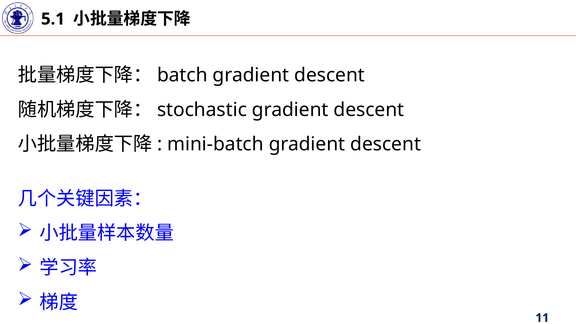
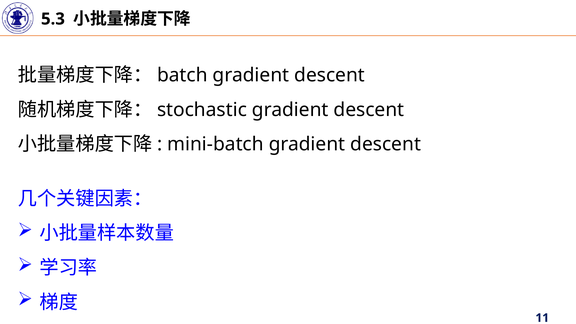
5.1: 5.1 -> 5.3
